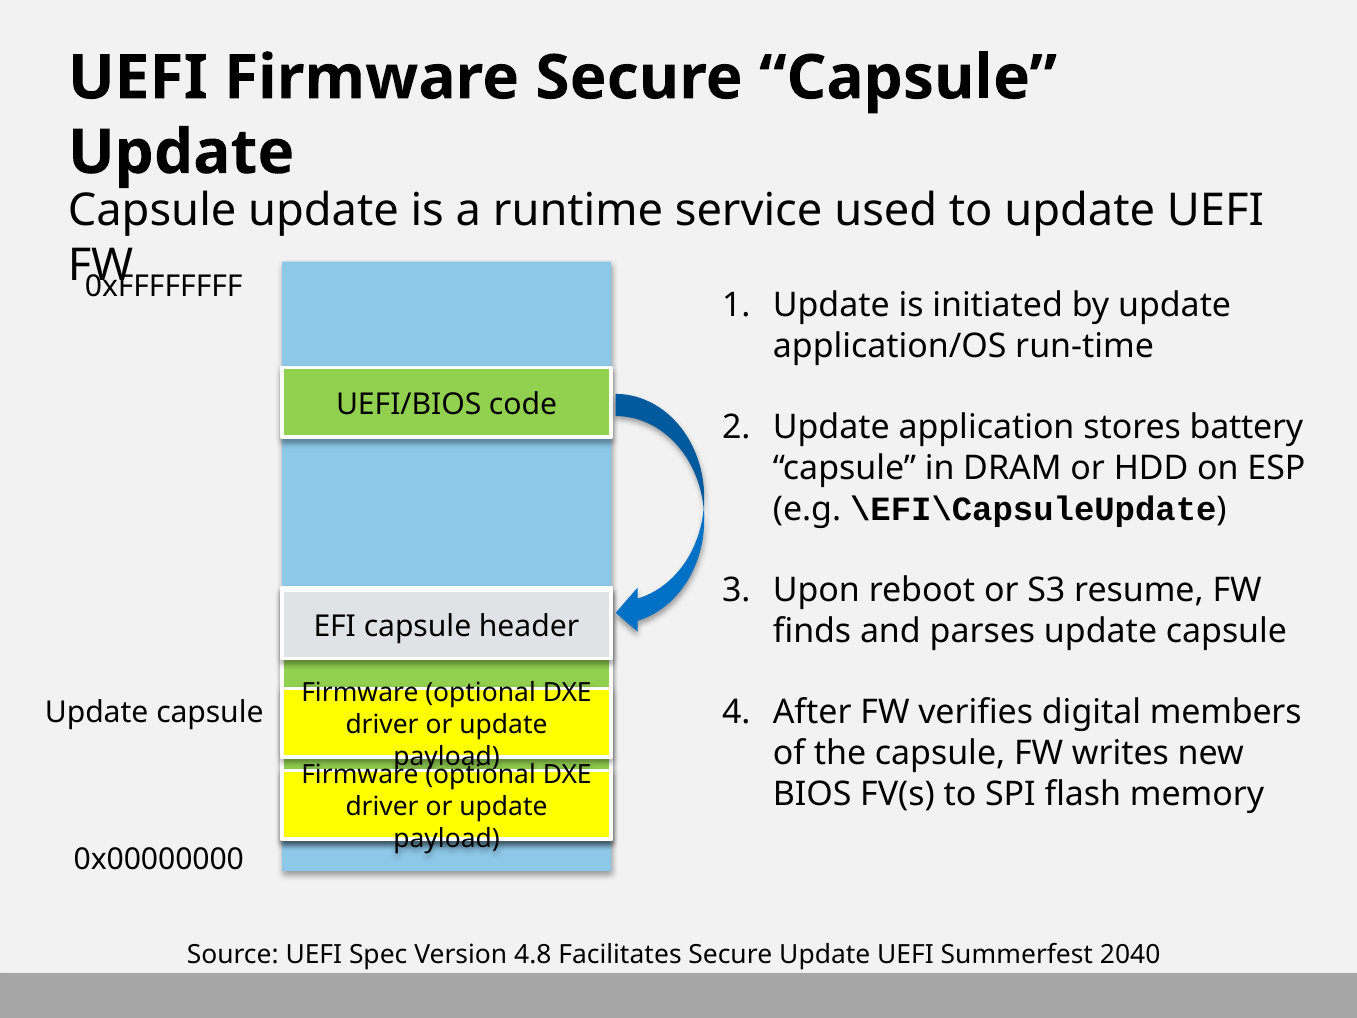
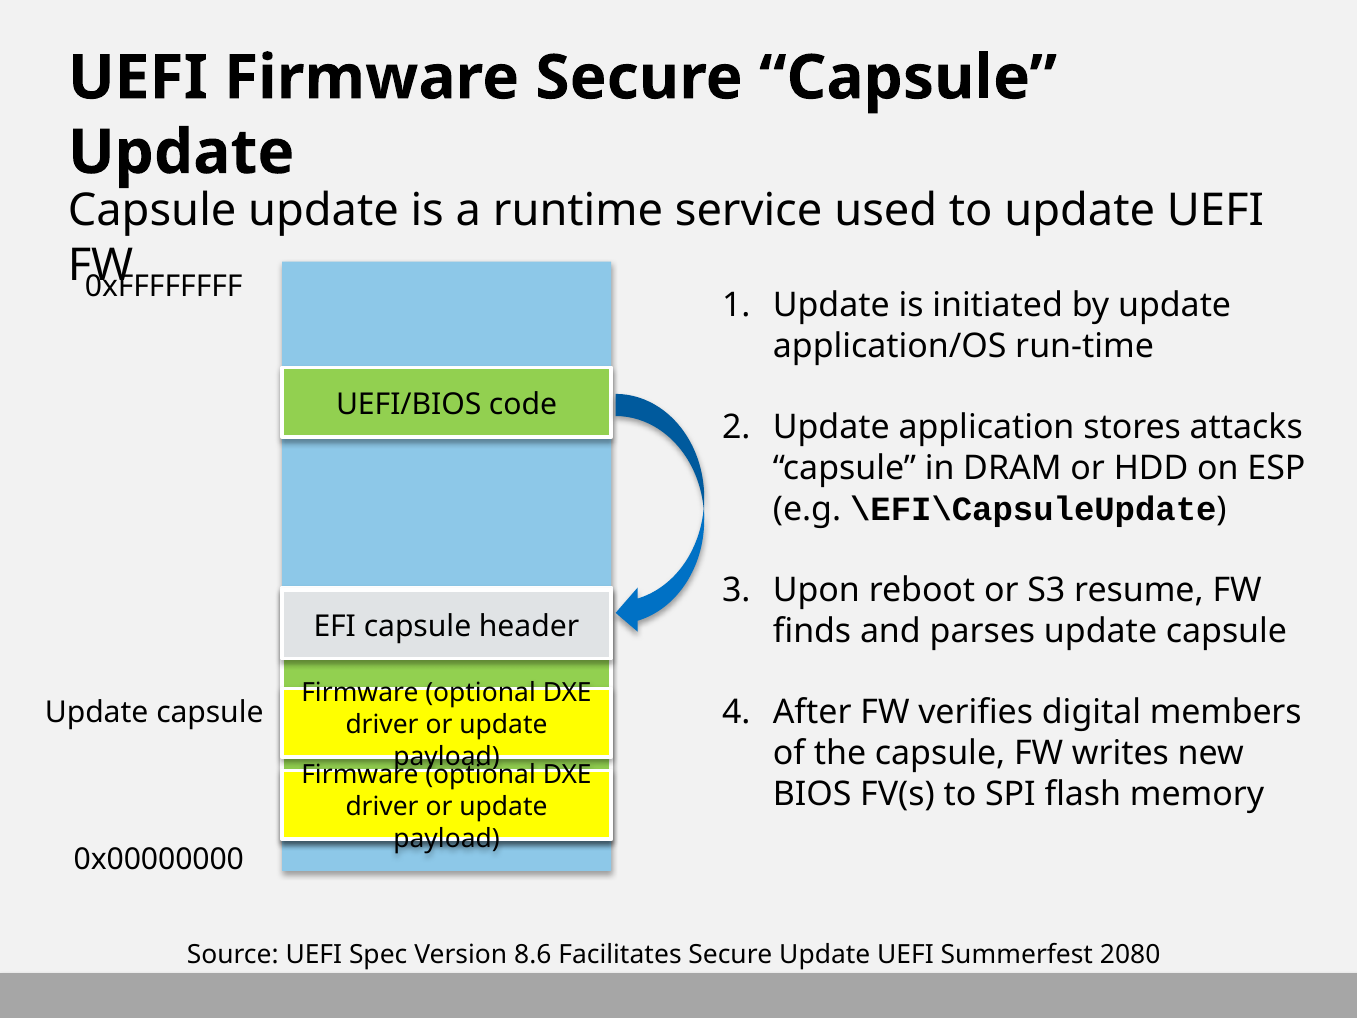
battery: battery -> attacks
4.8: 4.8 -> 8.6
2040: 2040 -> 2080
